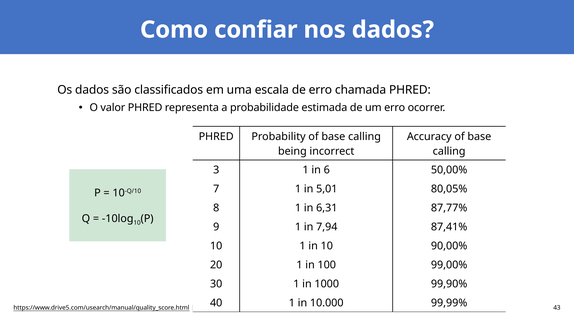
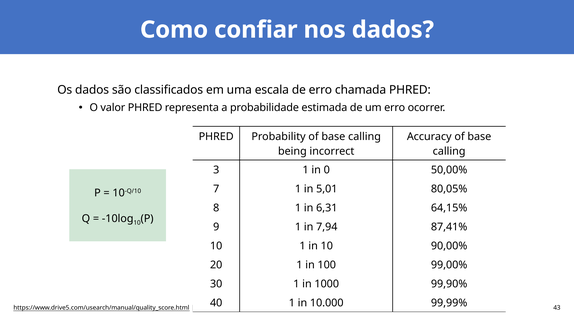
6: 6 -> 0
87,77%: 87,77% -> 64,15%
